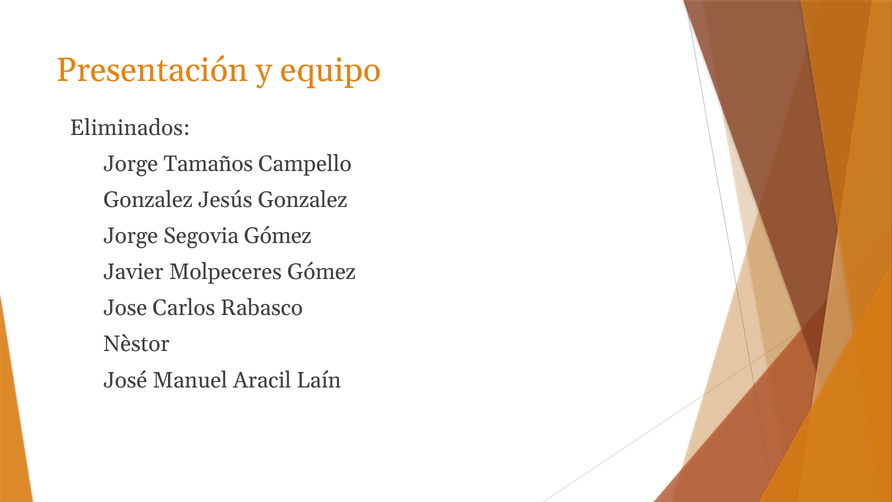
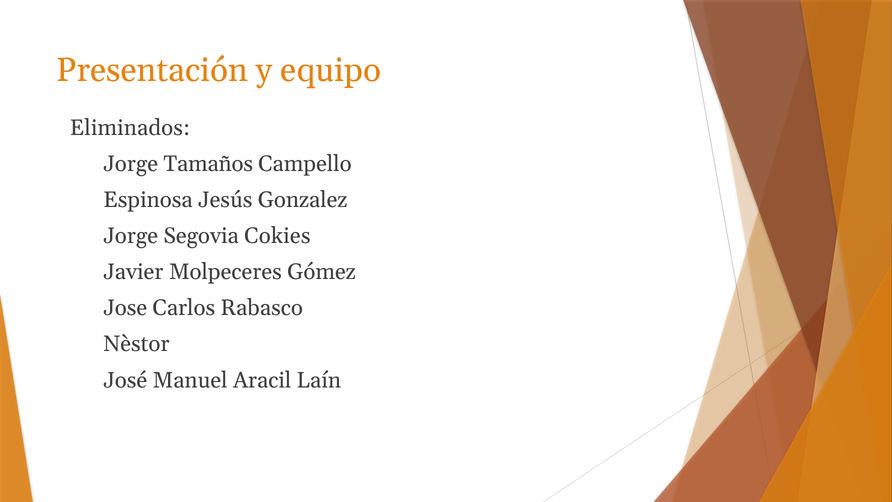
Gonzalez at (148, 200): Gonzalez -> Espinosa
Segovia Gómez: Gómez -> Cokies
